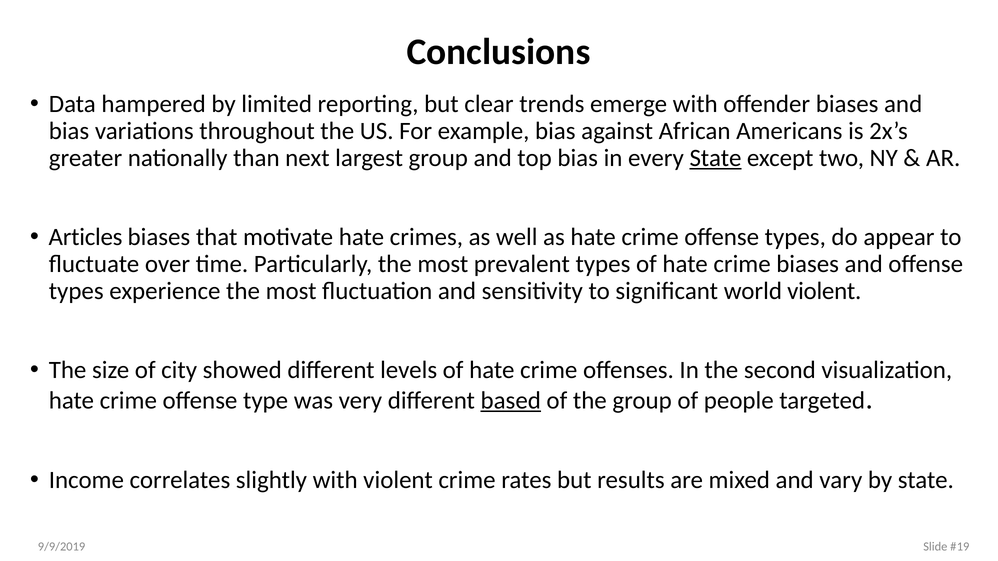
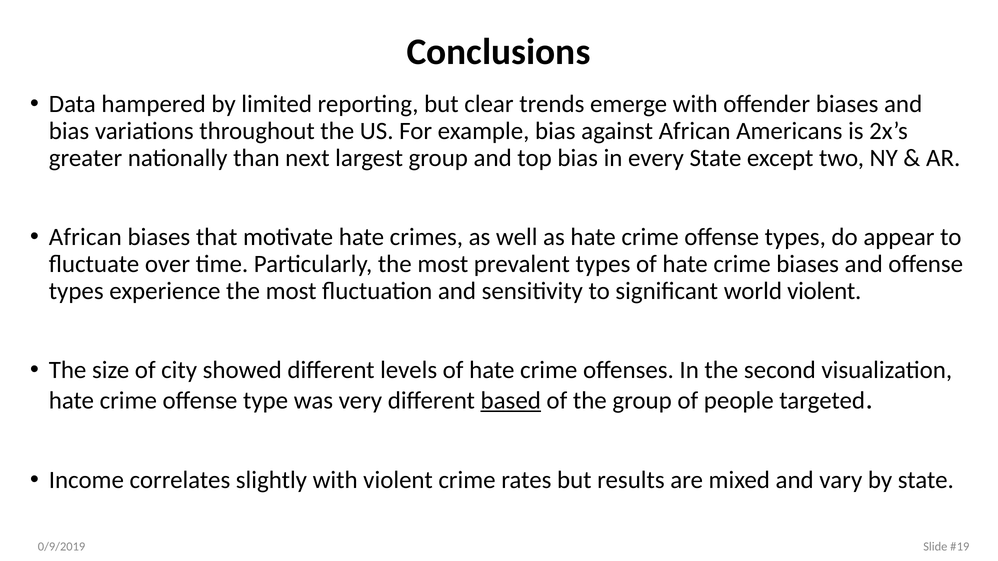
State at (715, 158) underline: present -> none
Articles at (86, 237): Articles -> African
9/9/2019: 9/9/2019 -> 0/9/2019
